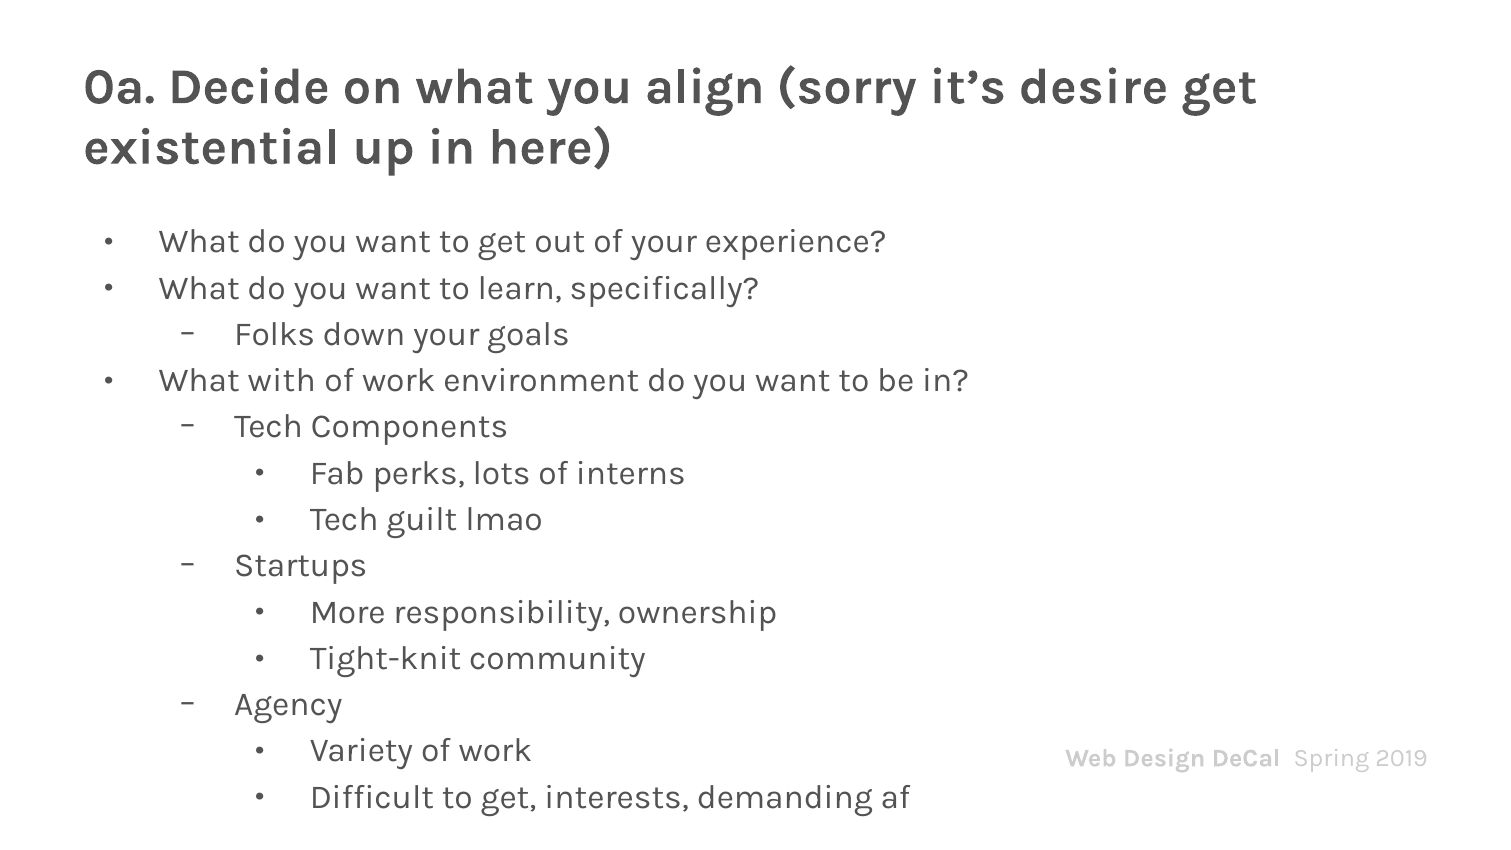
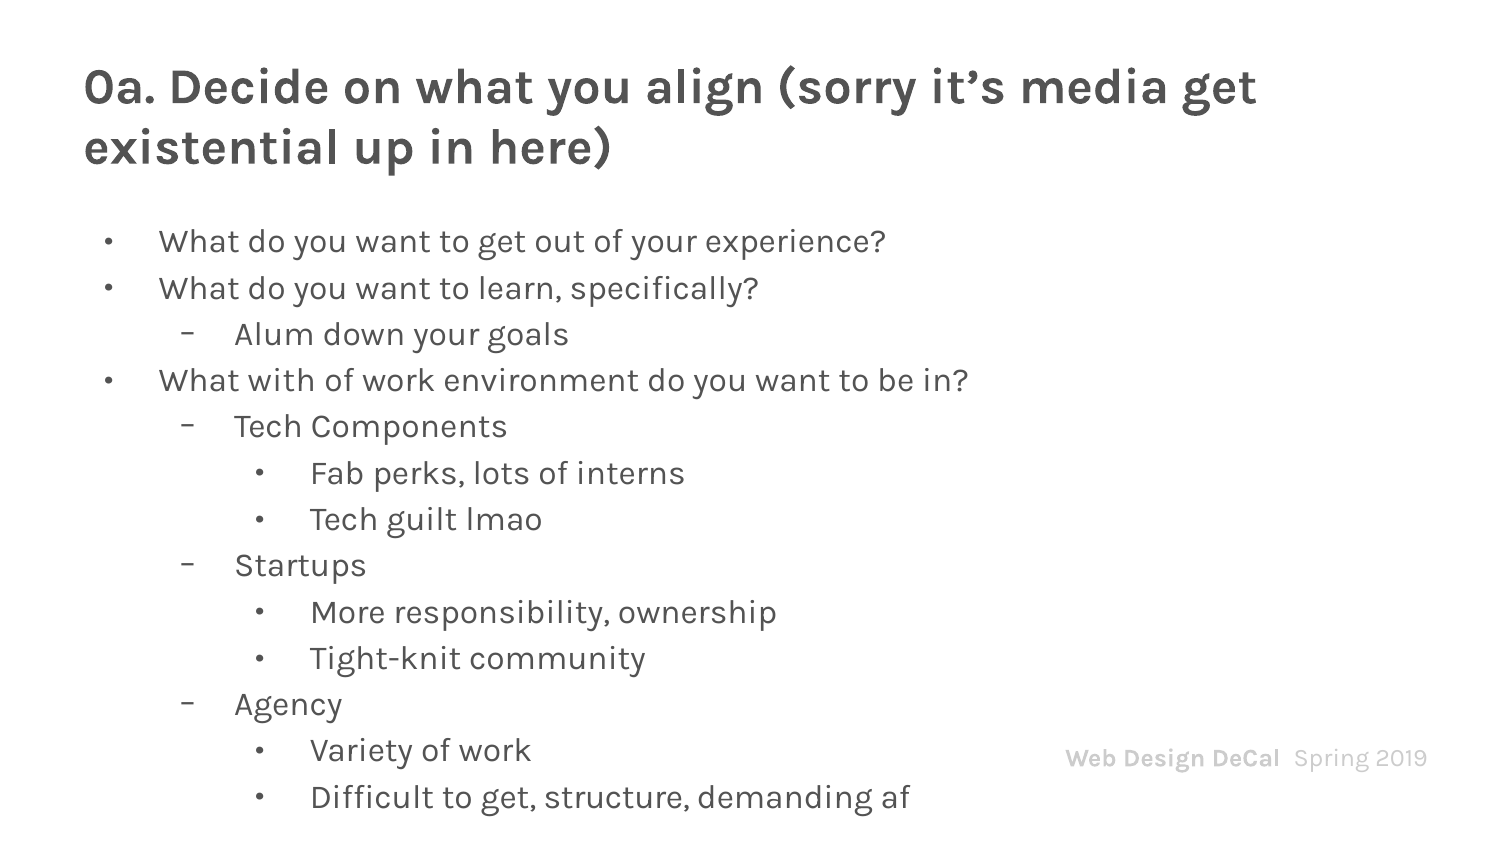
desire: desire -> media
Folks: Folks -> Alum
interests: interests -> structure
